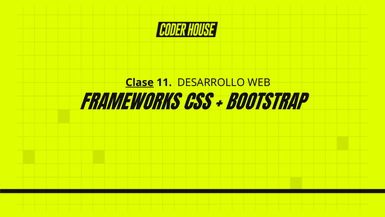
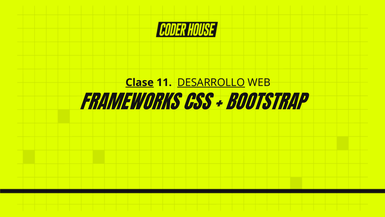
DESARROLLO underline: none -> present
